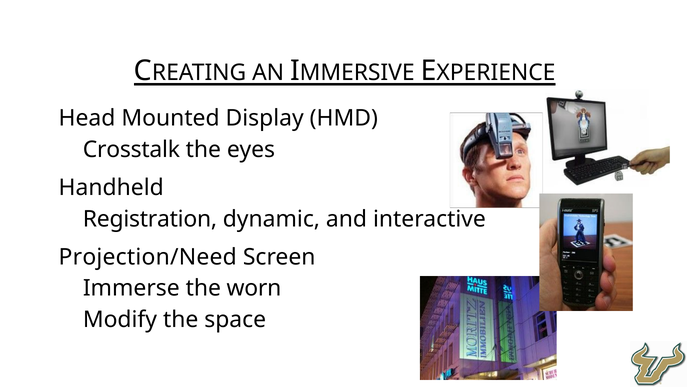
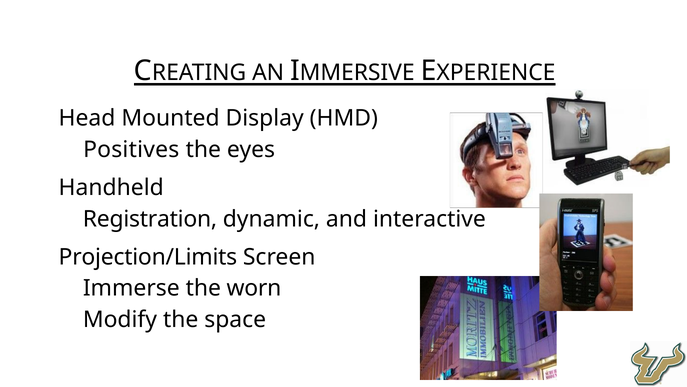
Crosstalk: Crosstalk -> Positives
Projection/Need: Projection/Need -> Projection/Limits
